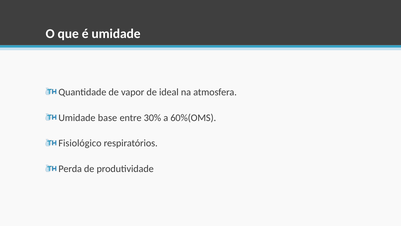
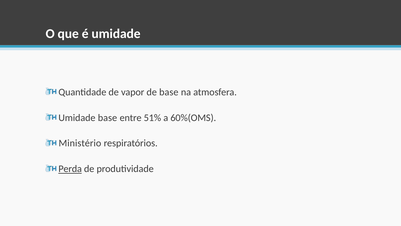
de ideal: ideal -> base
30%: 30% -> 51%
Fisiológico: Fisiológico -> Ministério
Perda underline: none -> present
